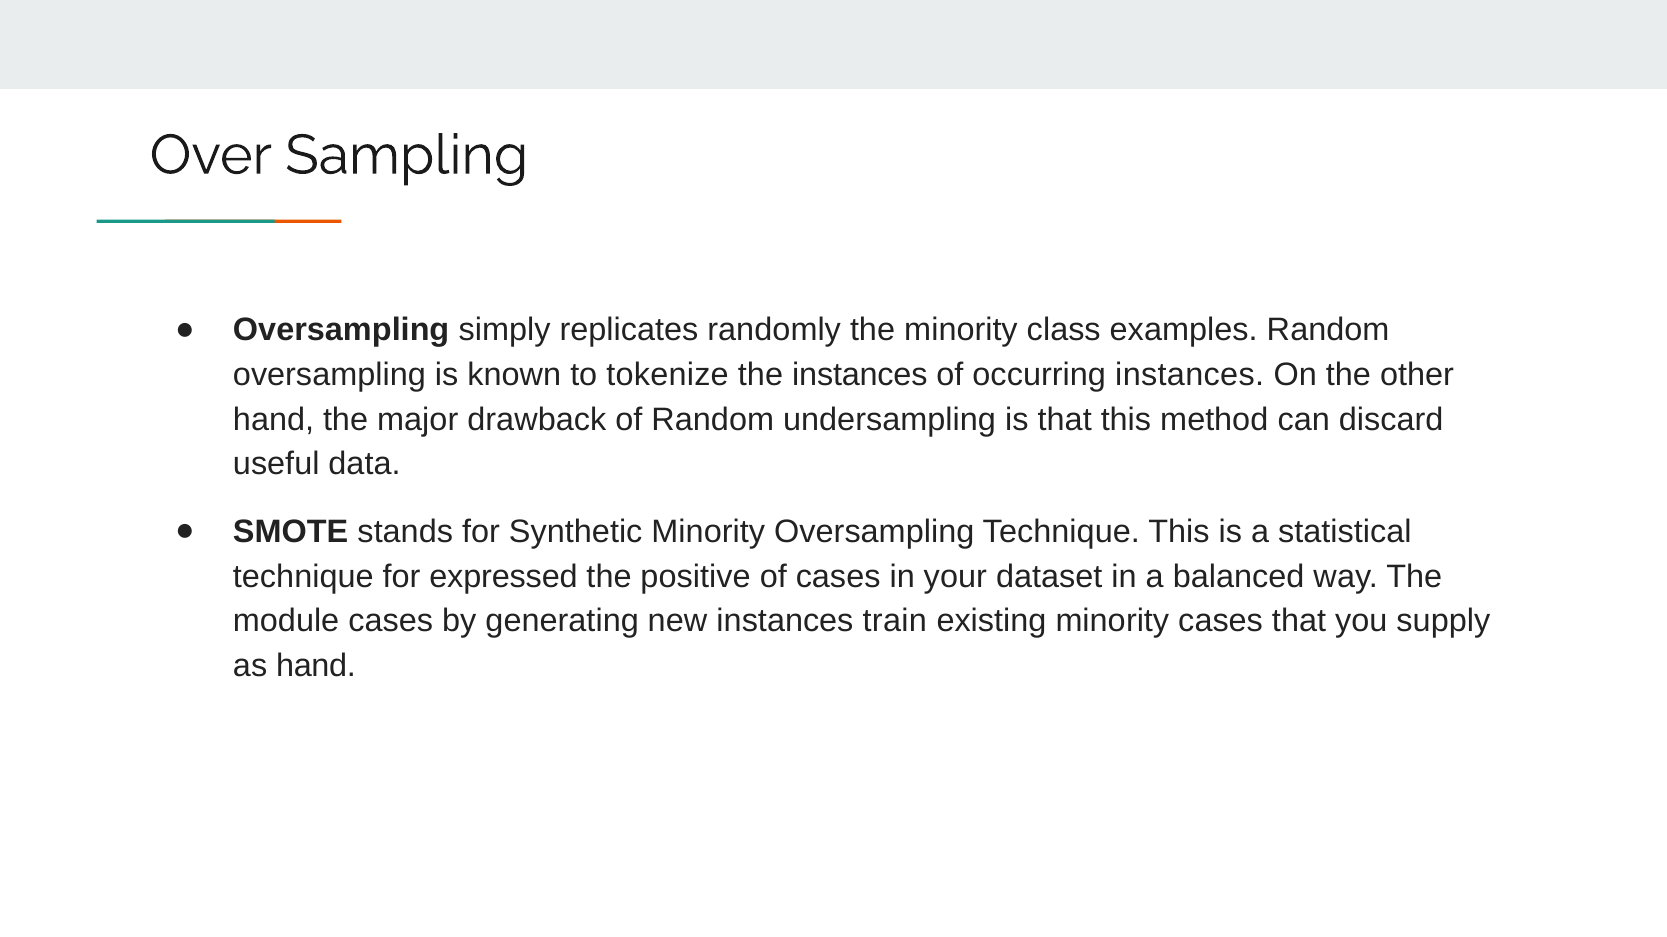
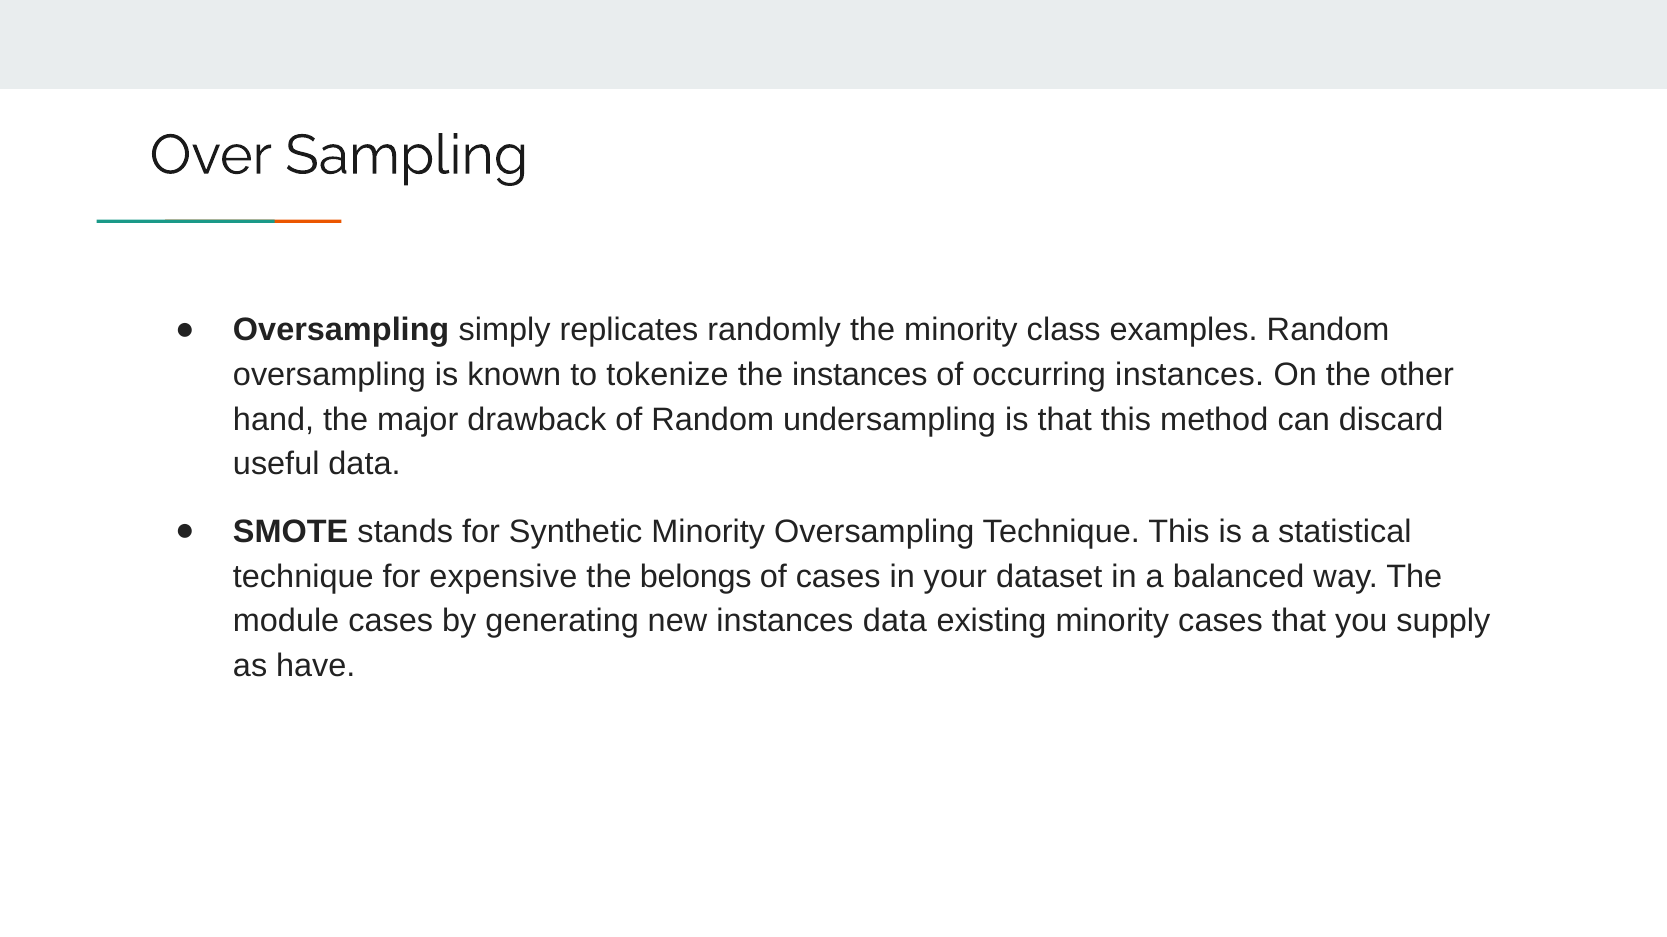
expressed: expressed -> expensive
positive: positive -> belongs
instances train: train -> data
as hand: hand -> have
